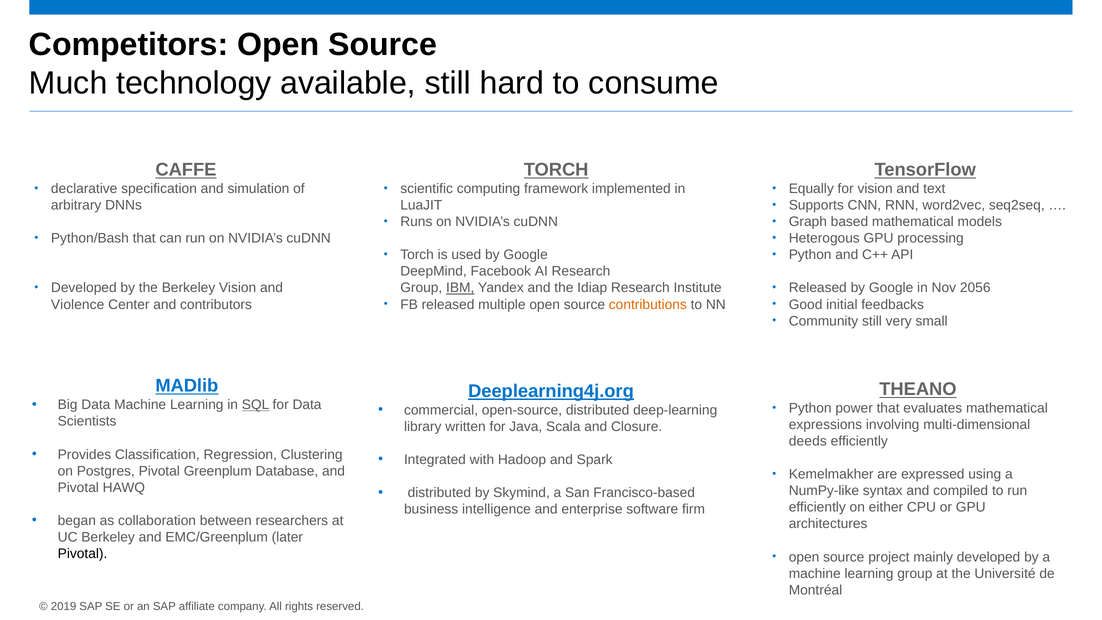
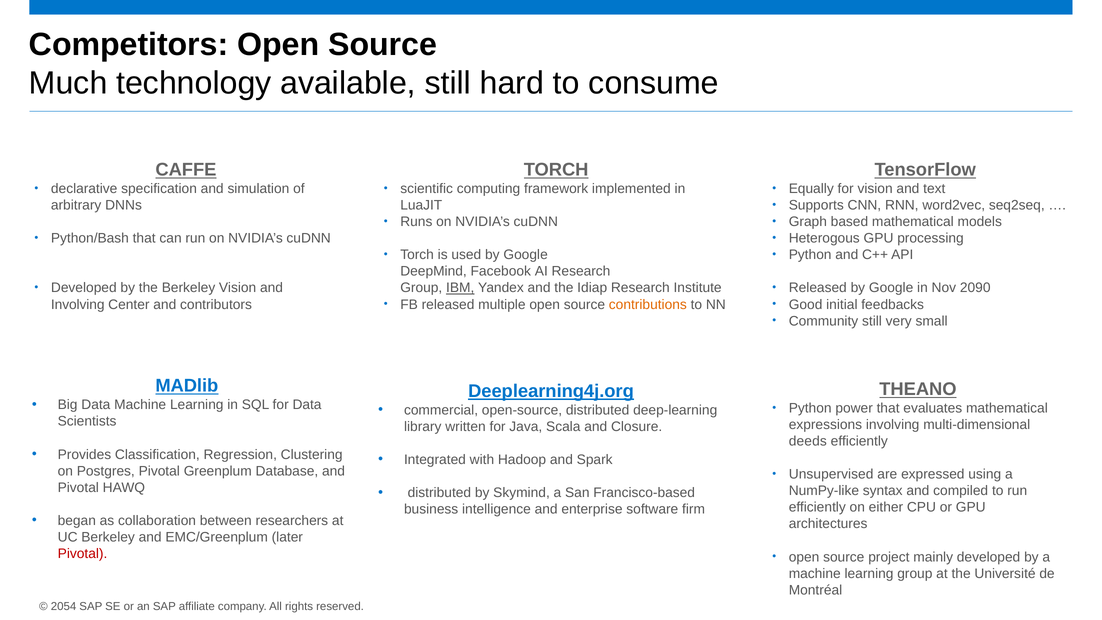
2056: 2056 -> 2090
Violence at (78, 304): Violence -> Involving
SQL underline: present -> none
Kemelmakher: Kemelmakher -> Unsupervised
Pivotal at (83, 554) colour: black -> red
2019: 2019 -> 2054
